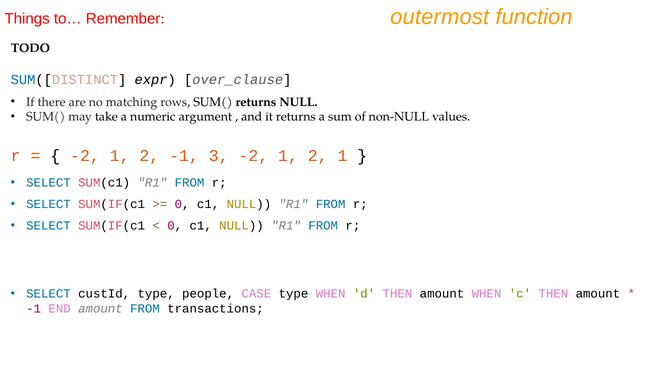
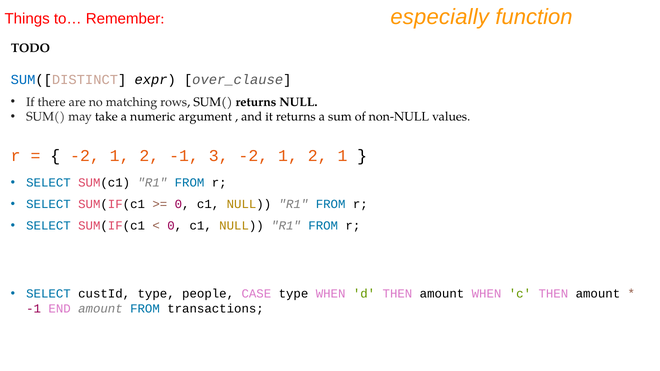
outermost: outermost -> especially
